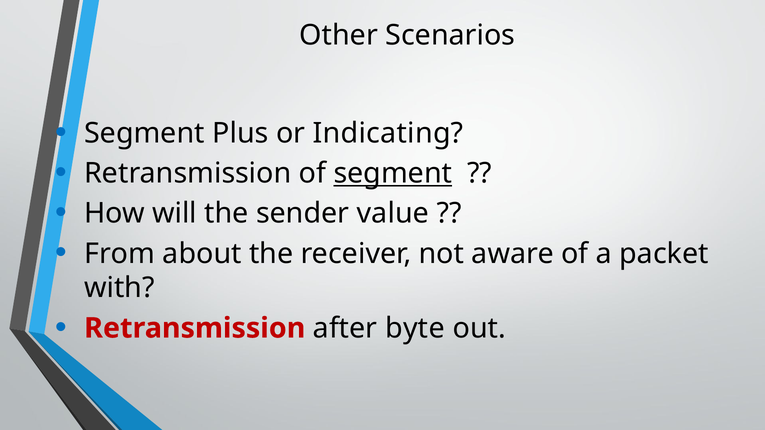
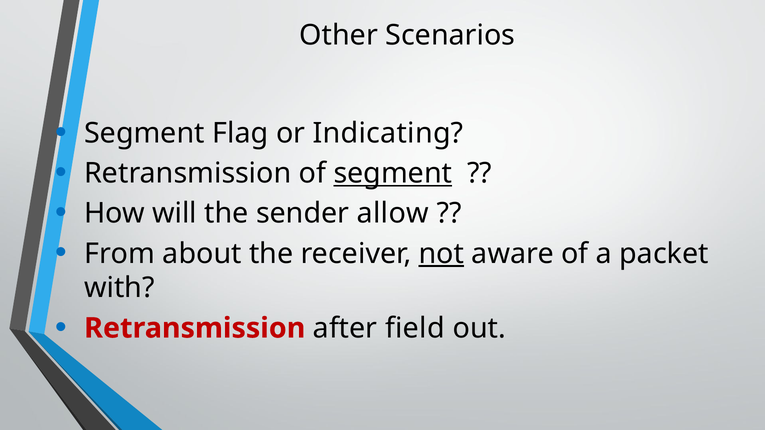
Plus: Plus -> Flag
value: value -> allow
not underline: none -> present
byte: byte -> field
